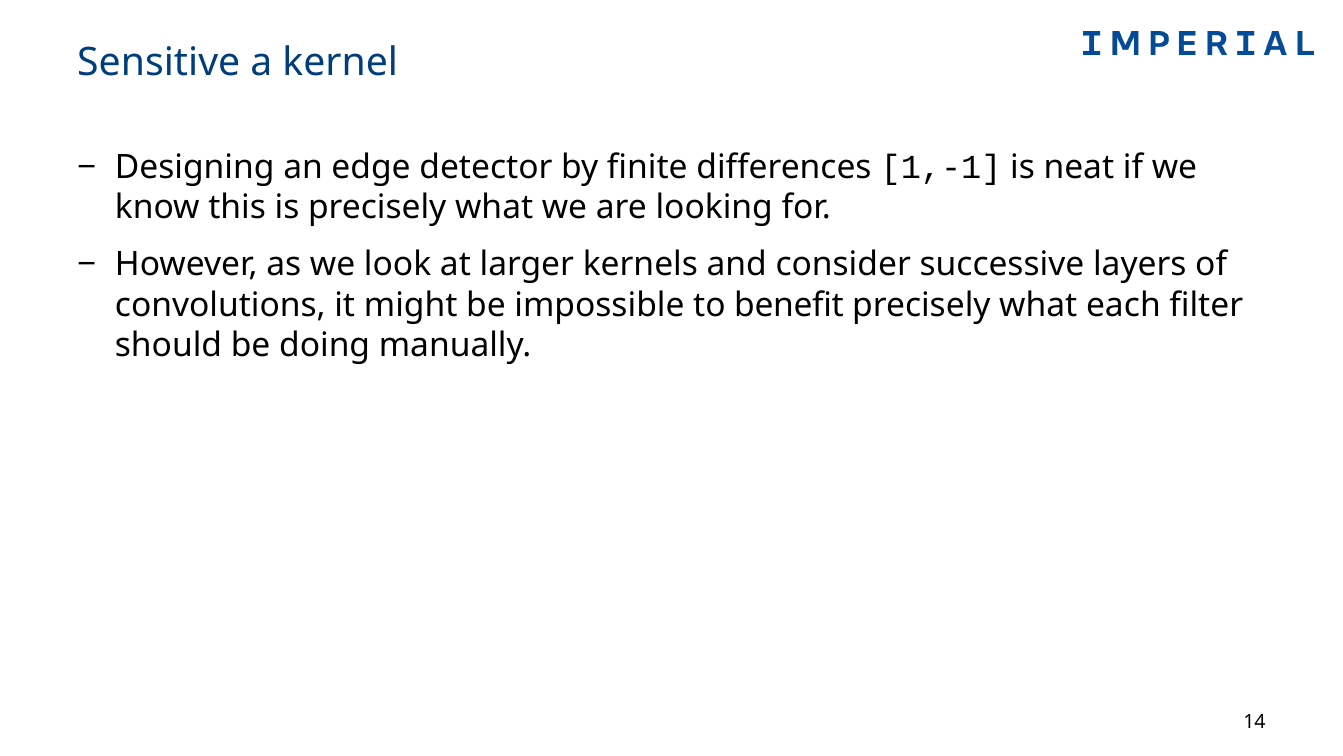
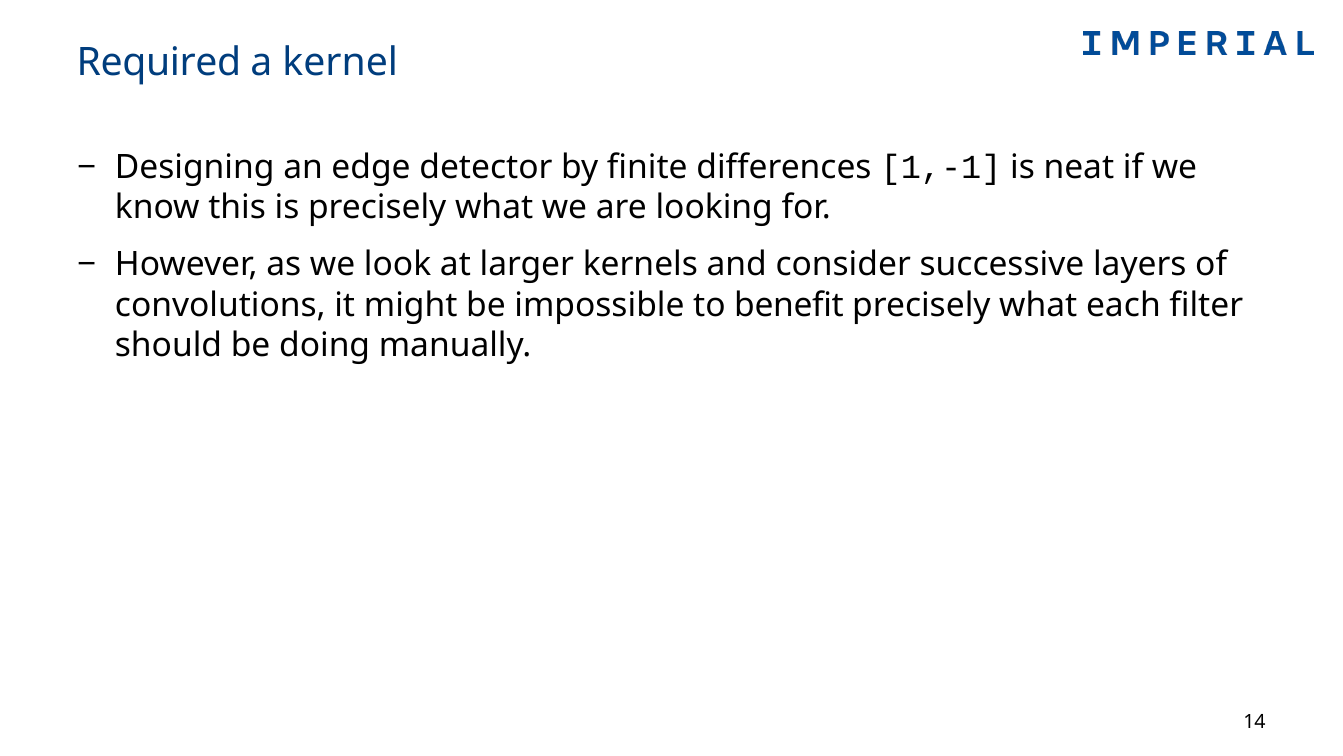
Sensitive: Sensitive -> Required
